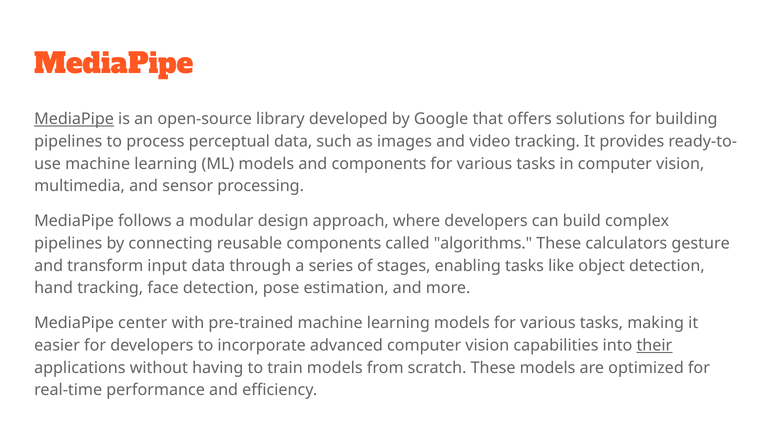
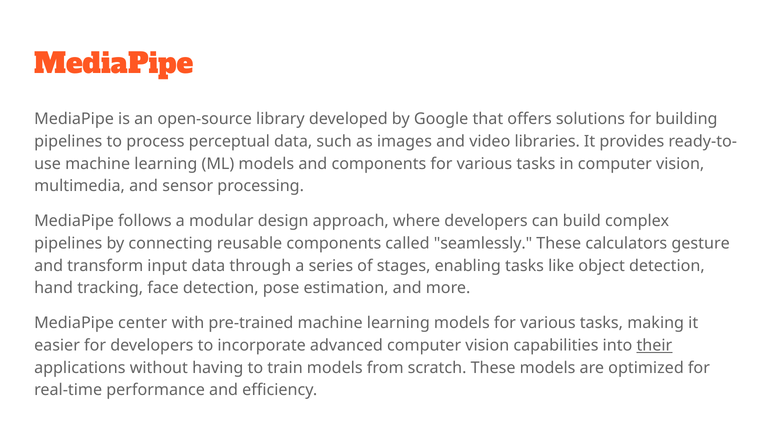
MediaPipe at (74, 119) underline: present -> none
video tracking: tracking -> libraries
algorithms: algorithms -> seamlessly
